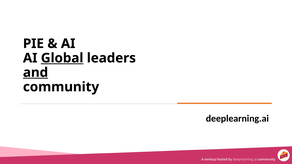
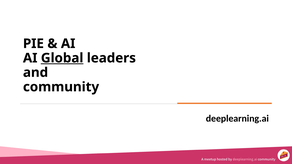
and underline: present -> none
